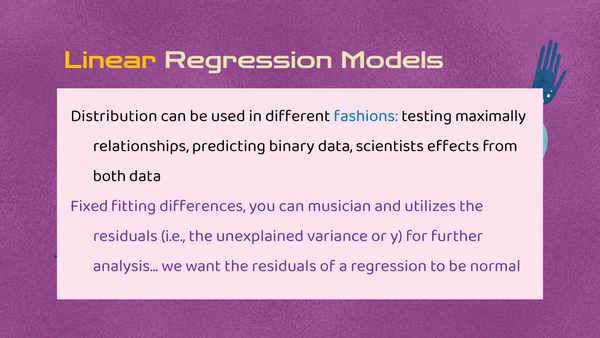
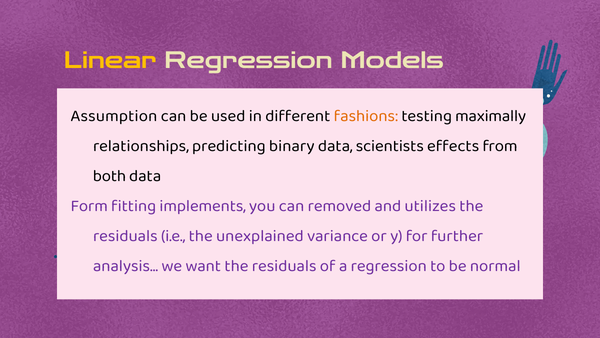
Distribution: Distribution -> Assumption
fashions colour: blue -> orange
Fixed: Fixed -> Form
differences: differences -> implements
musician: musician -> removed
